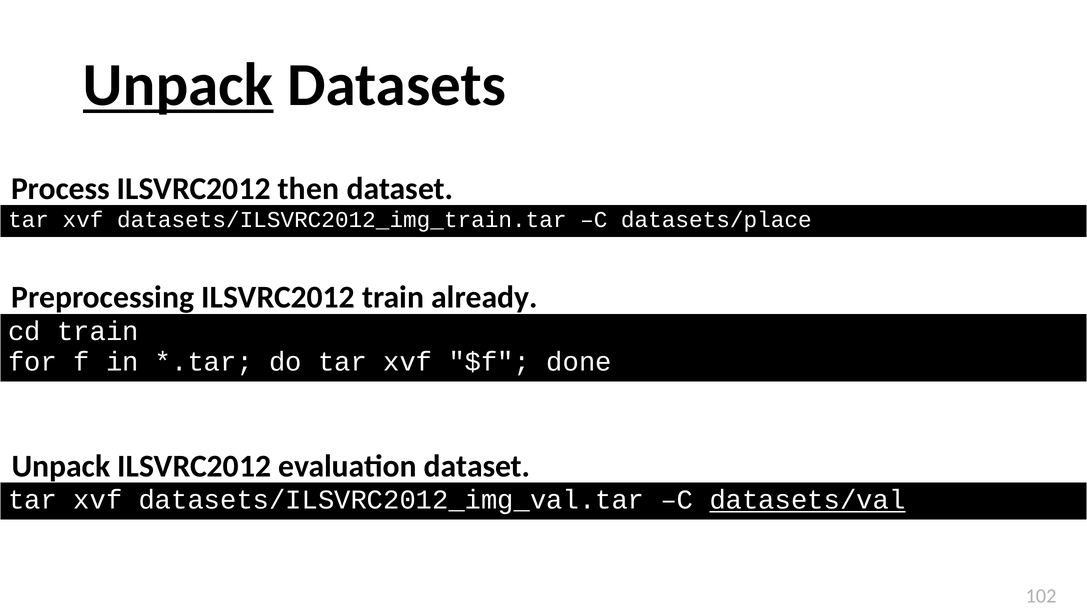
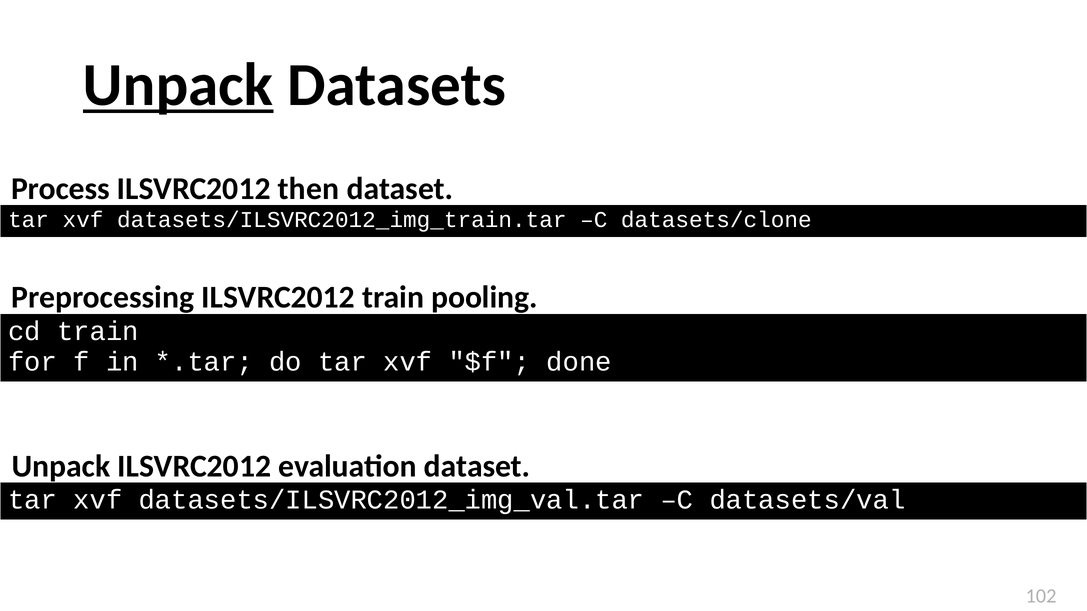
datasets/place: datasets/place -> datasets/clone
already: already -> pooling
datasets/val underline: present -> none
